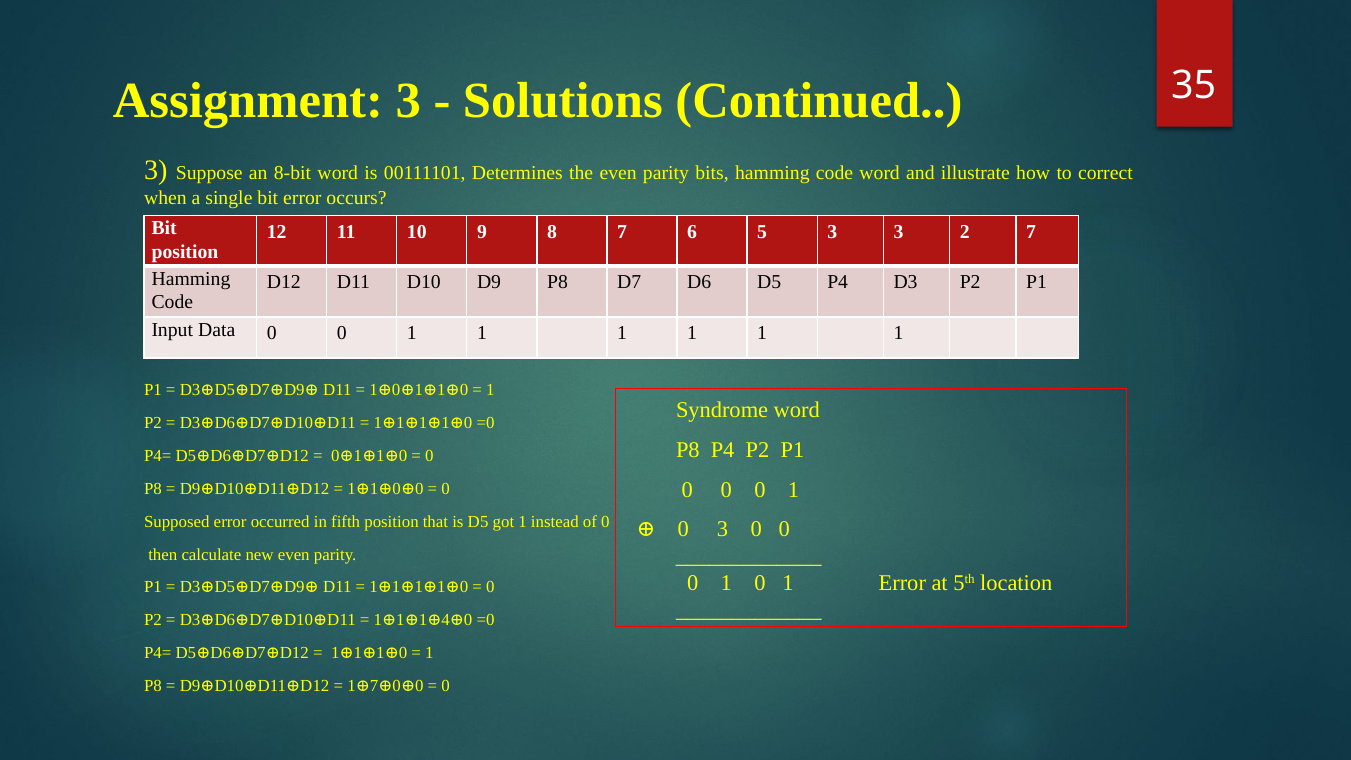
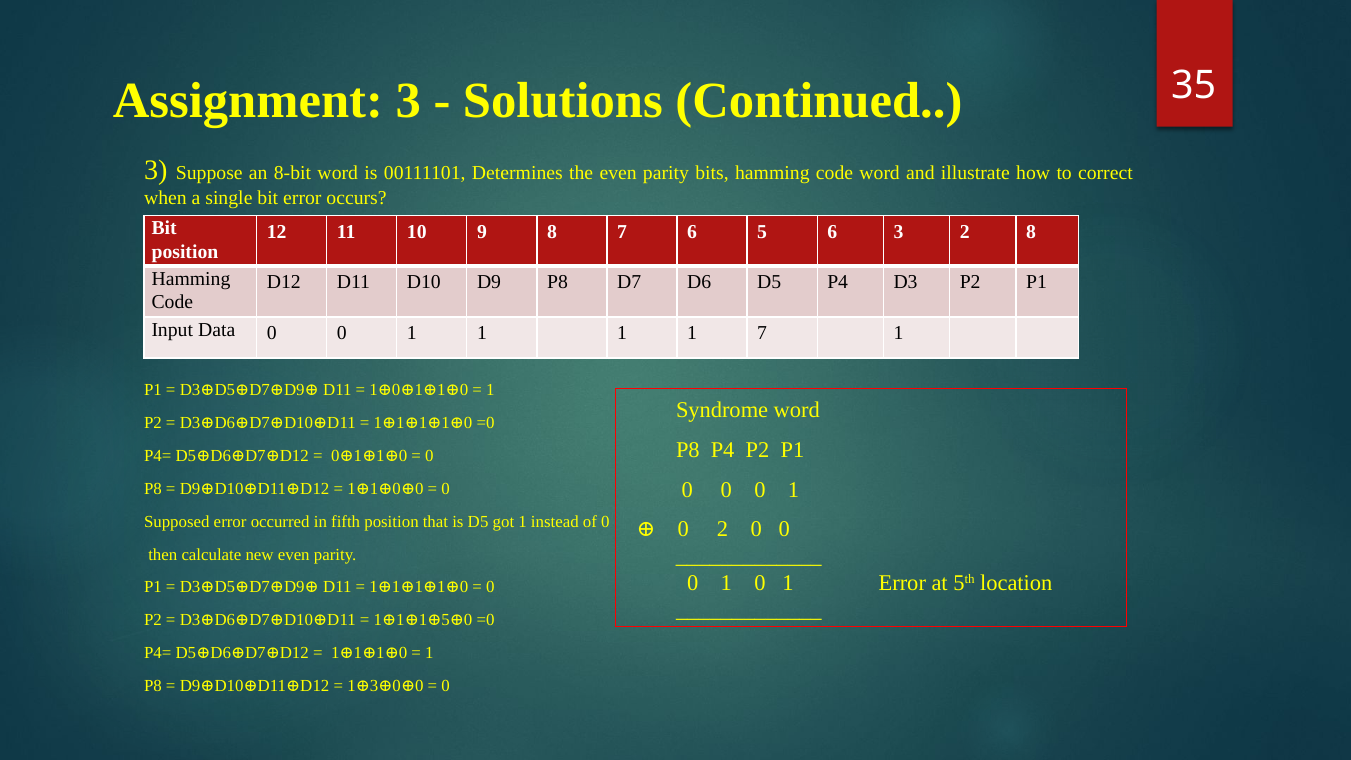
5 3: 3 -> 6
2 7: 7 -> 8
1 at (762, 333): 1 -> 7
0 3: 3 -> 2
1 4: 4 -> 5
1 7: 7 -> 3
